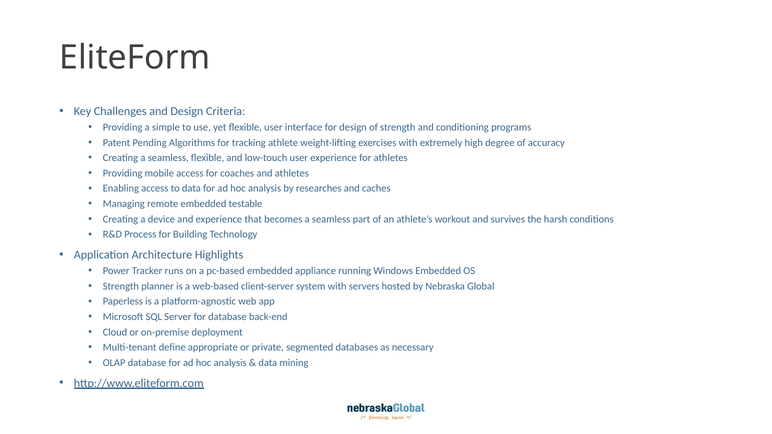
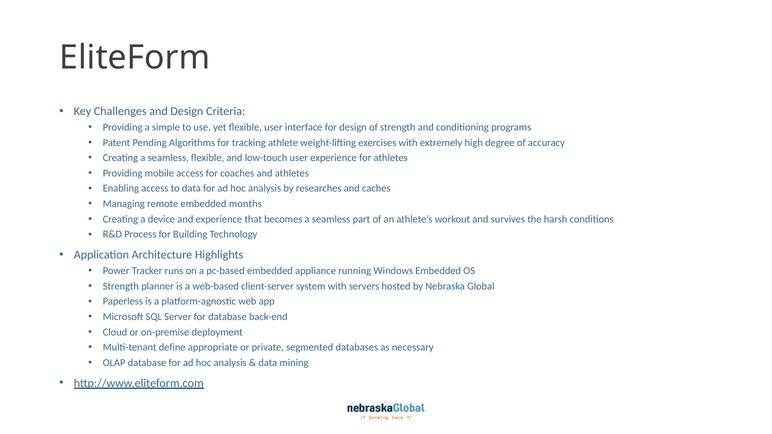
testable: testable -> months
